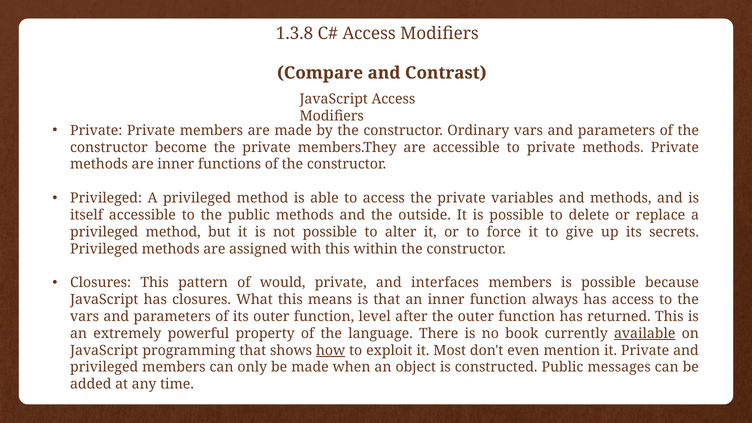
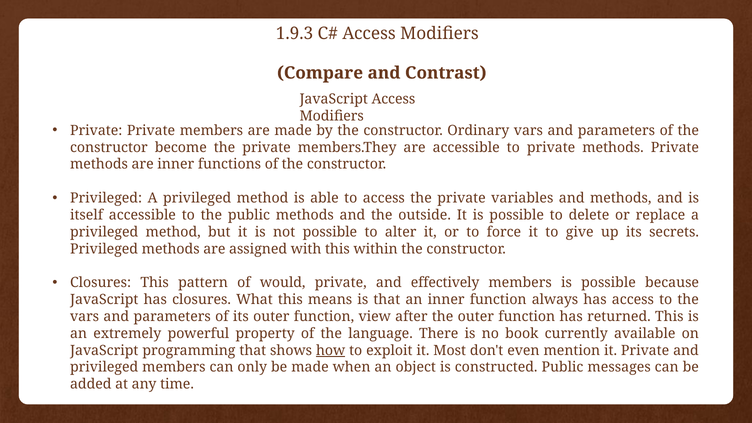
1.3.8: 1.3.8 -> 1.9.3
interfaces: interfaces -> effectively
level: level -> view
available underline: present -> none
